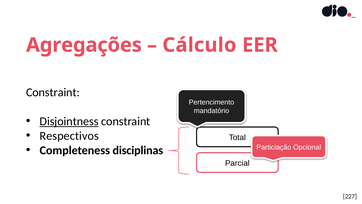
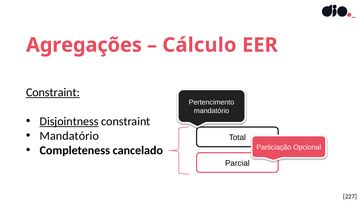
Constraint at (53, 92) underline: none -> present
Respectivos at (69, 136): Respectivos -> Mandatório
disciplinas: disciplinas -> cancelado
